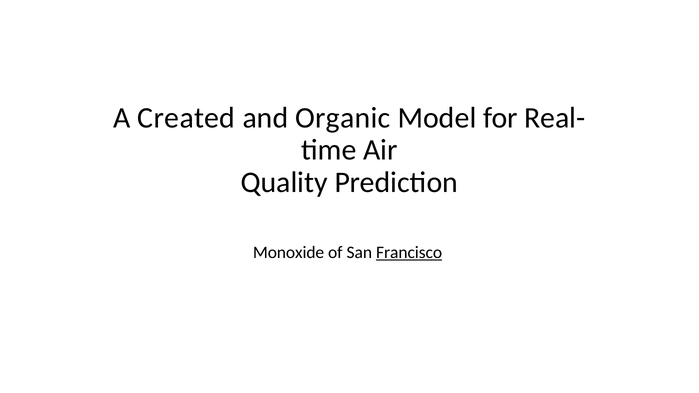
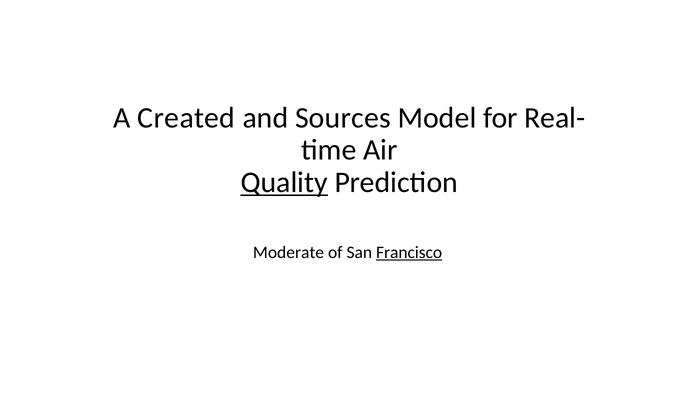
Organic: Organic -> Sources
Quality underline: none -> present
Monoxide: Monoxide -> Moderate
